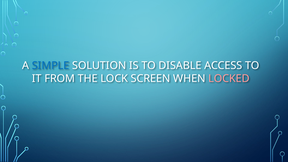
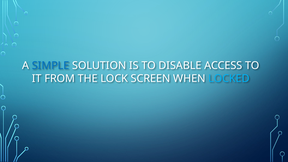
LOCKED colour: pink -> light blue
